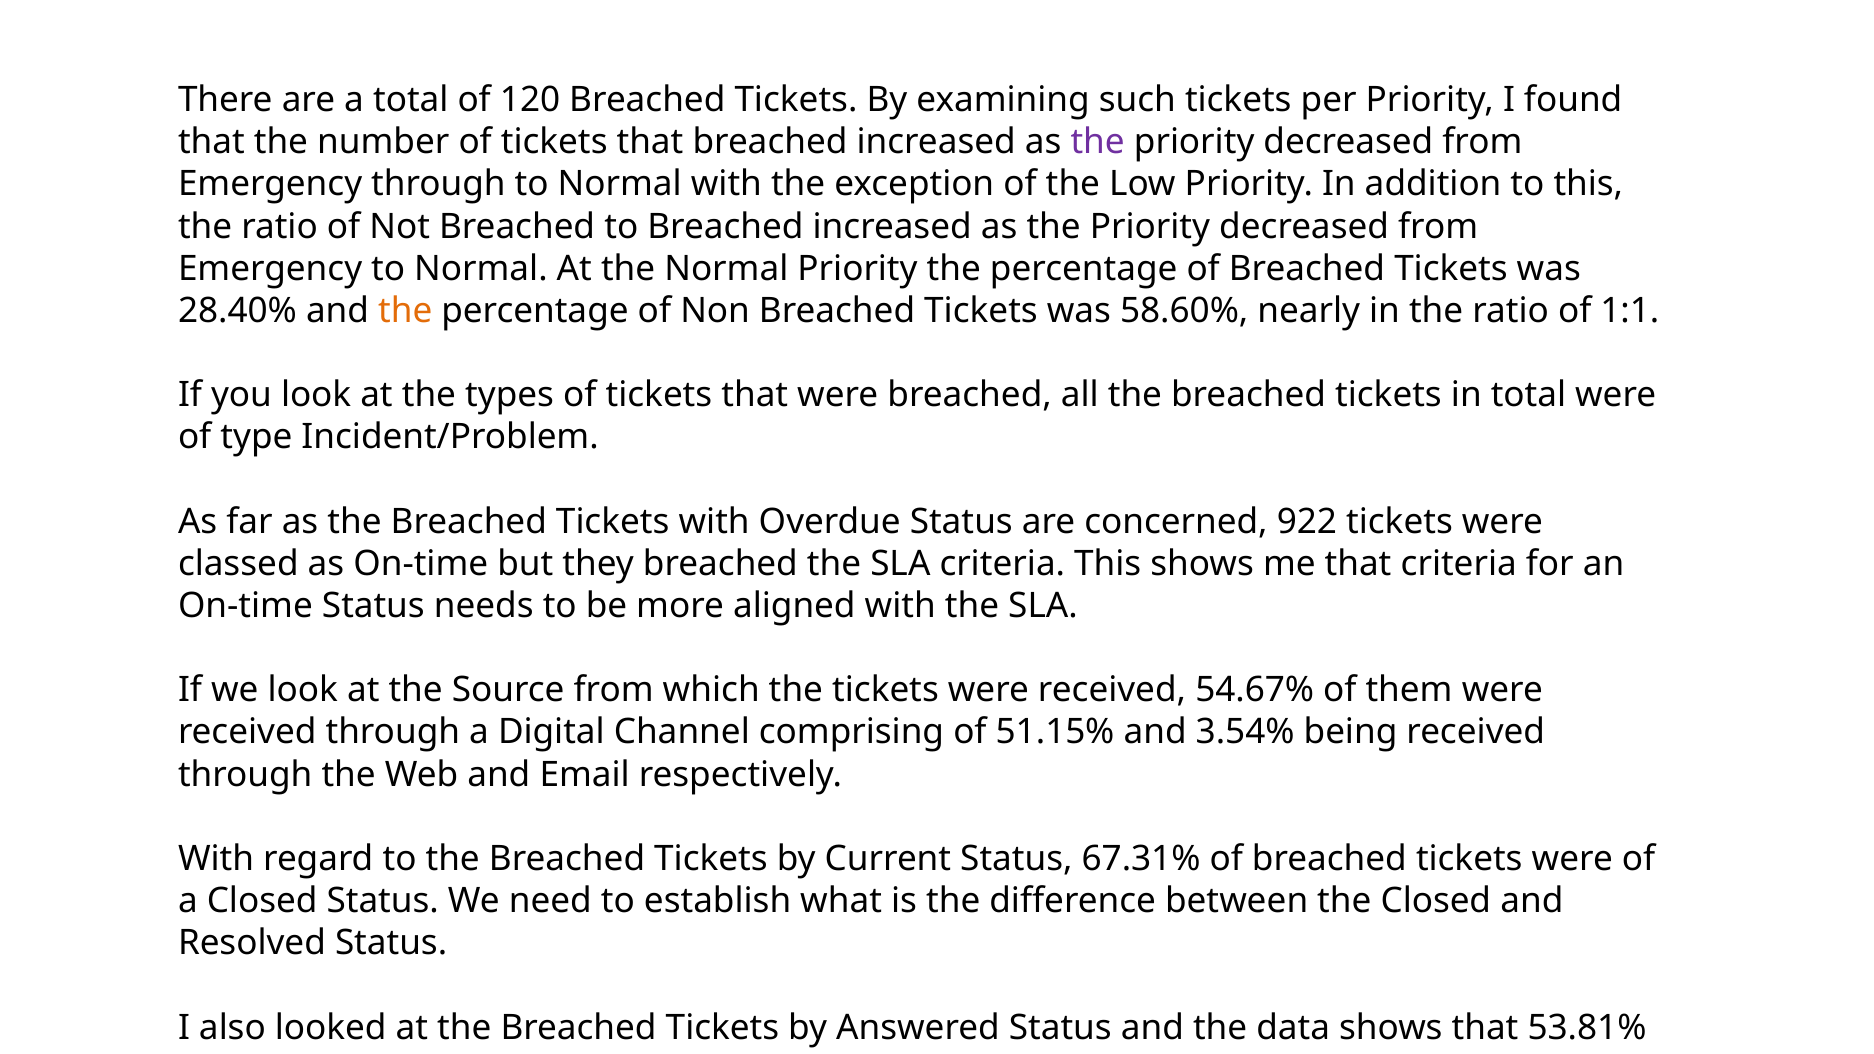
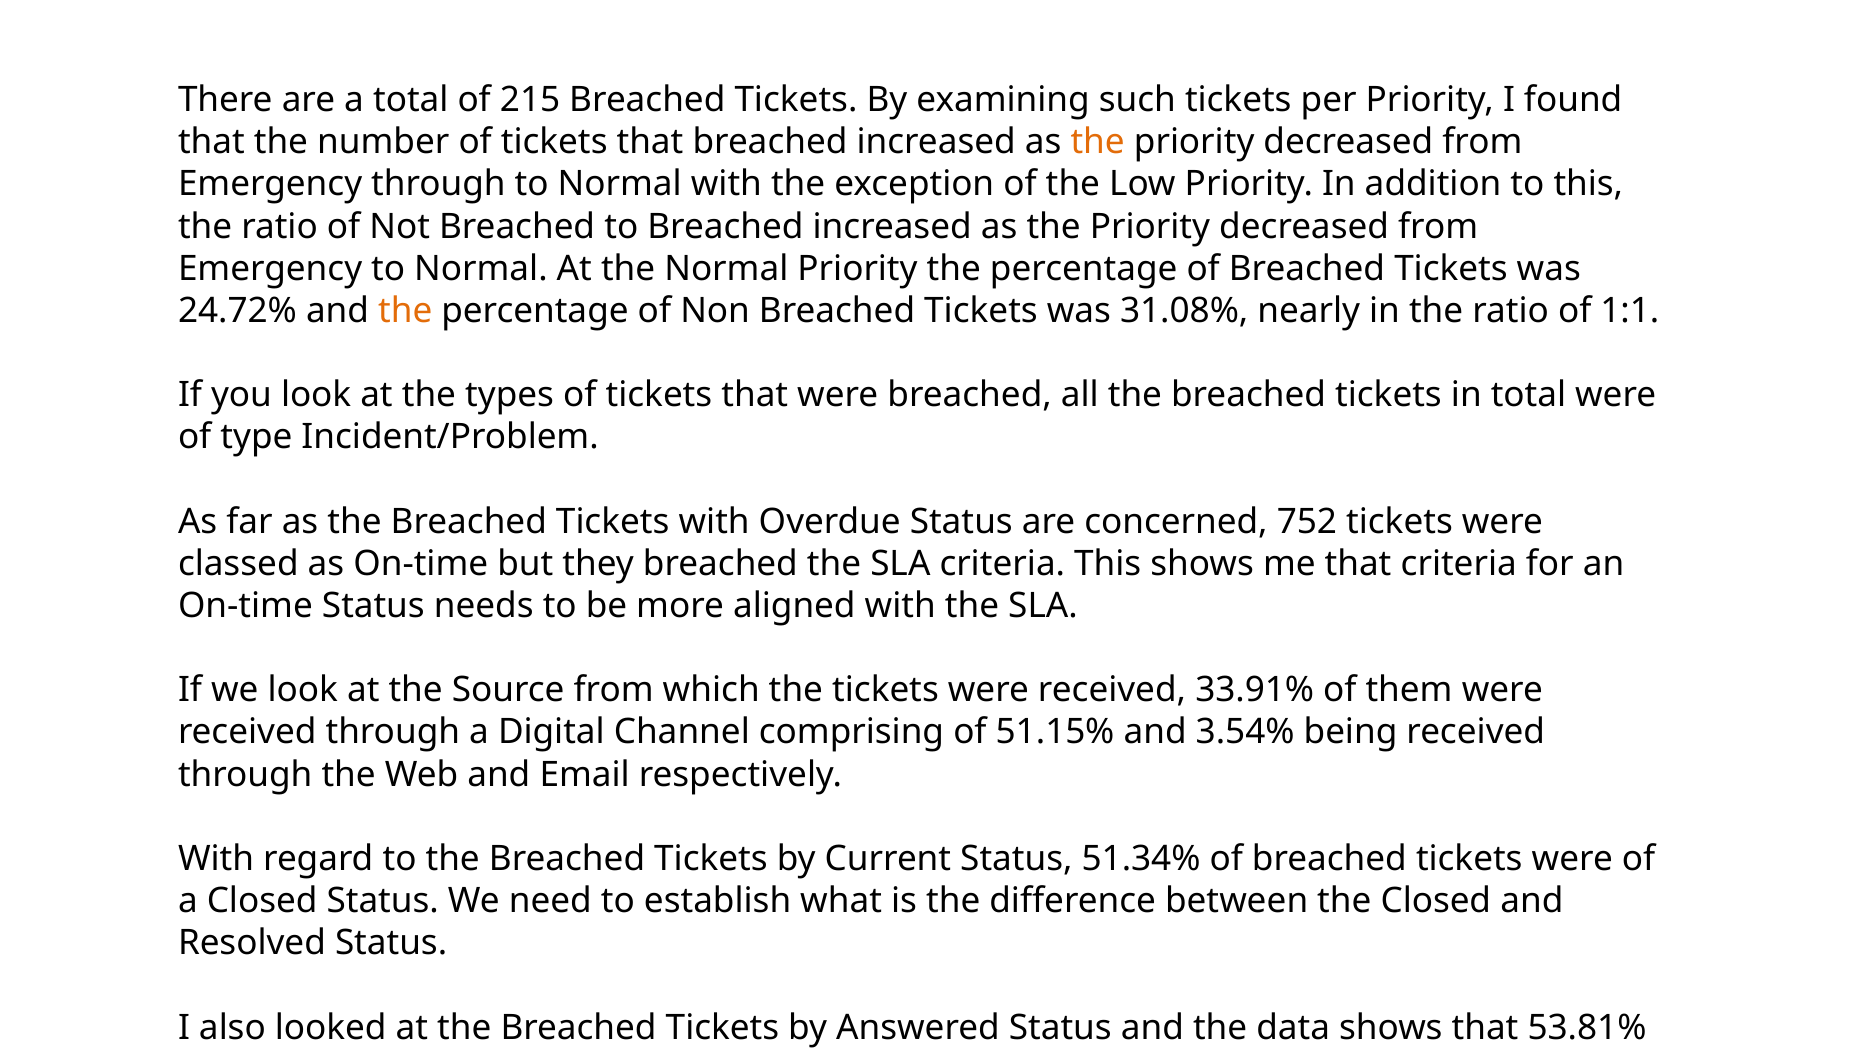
120: 120 -> 215
the at (1098, 142) colour: purple -> orange
28.40%: 28.40% -> 24.72%
58.60%: 58.60% -> 31.08%
922: 922 -> 752
54.67%: 54.67% -> 33.91%
67.31%: 67.31% -> 51.34%
